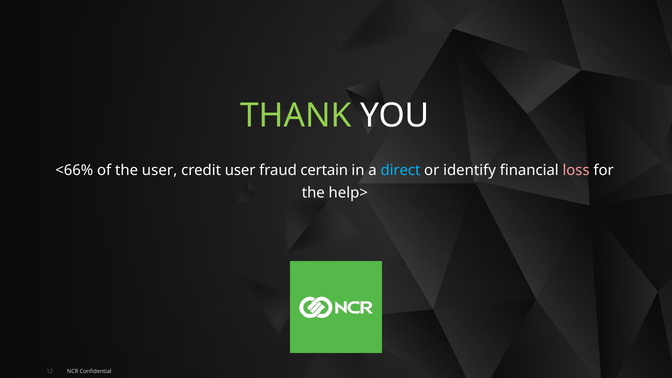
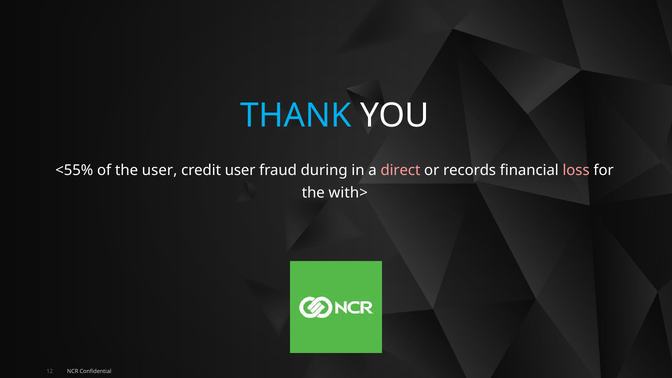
THANK colour: light green -> light blue
<66%: <66% -> <55%
certain: certain -> during
direct colour: light blue -> pink
identify: identify -> records
help>: help> -> with>
